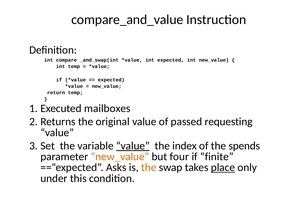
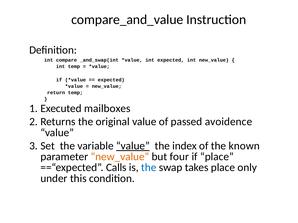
requesting: requesting -> avoidence
spends: spends -> known
if finite: finite -> place
Asks: Asks -> Calls
the at (149, 168) colour: orange -> blue
place at (223, 168) underline: present -> none
